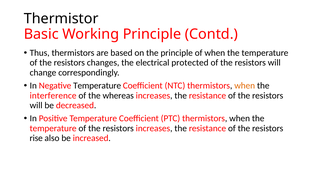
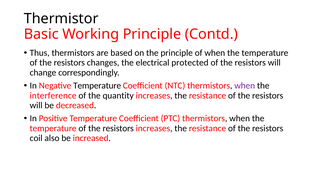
when at (245, 86) colour: orange -> purple
whereas: whereas -> quantity
rise: rise -> coil
